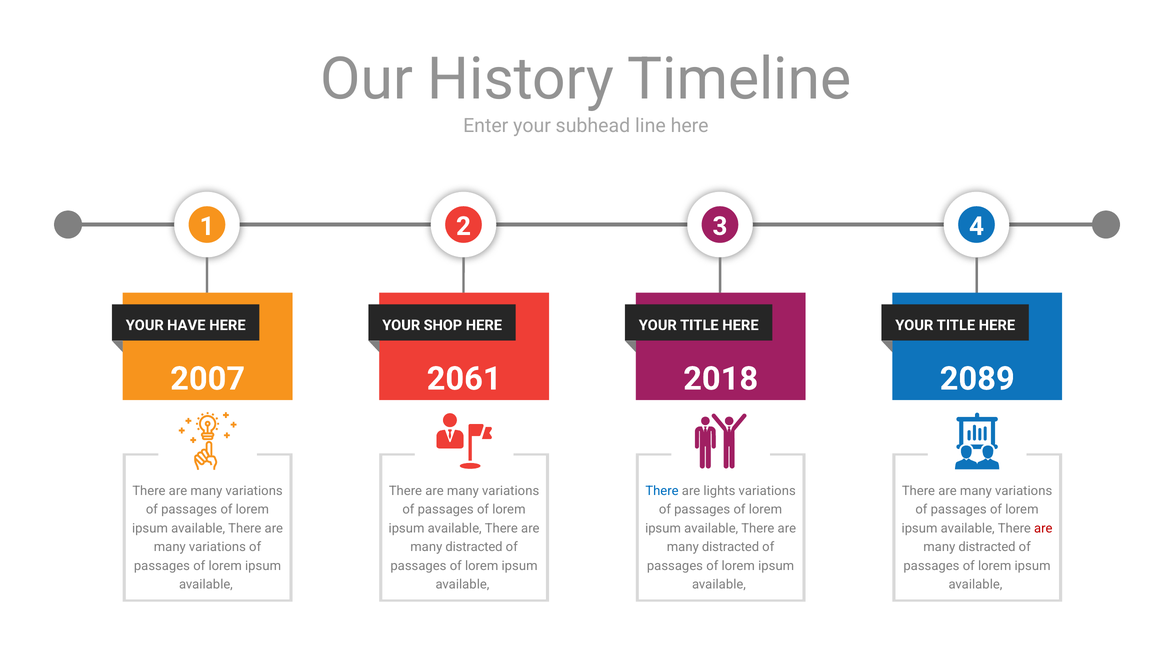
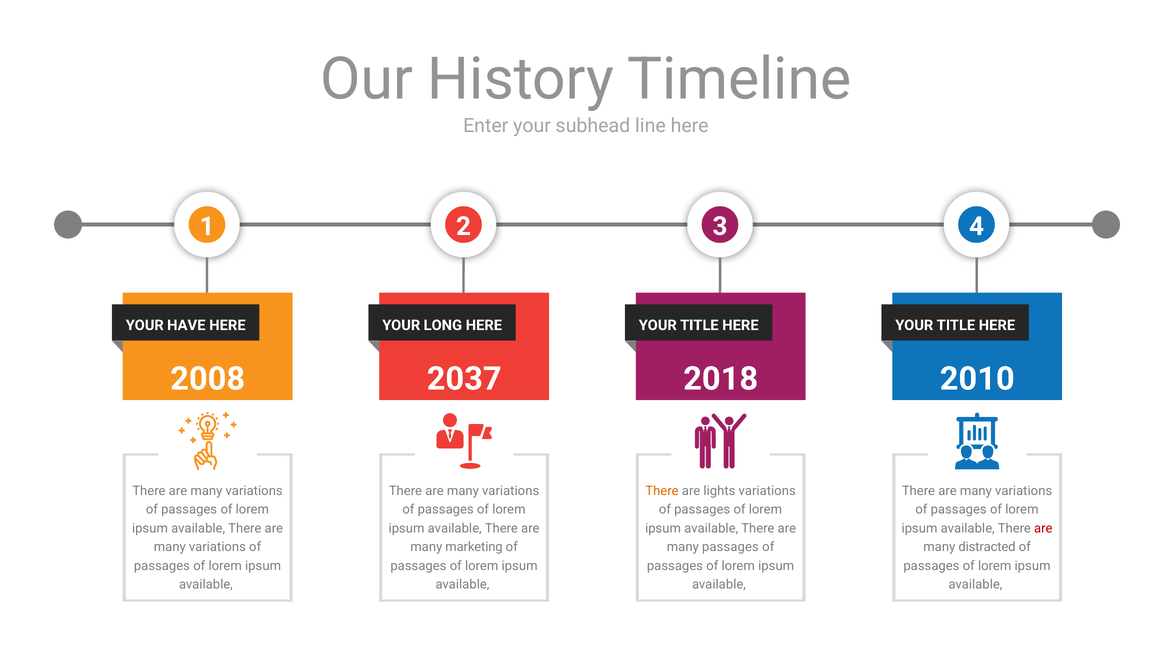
SHOP: SHOP -> LONG
2007: 2007 -> 2008
2061: 2061 -> 2037
2089: 2089 -> 2010
There at (662, 491) colour: blue -> orange
distracted at (474, 547): distracted -> marketing
distracted at (731, 547): distracted -> passages
